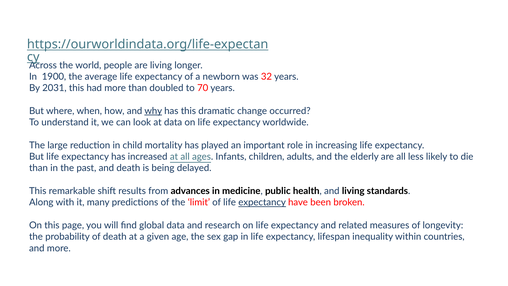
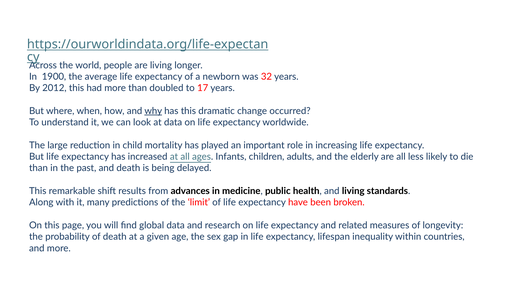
2031: 2031 -> 2012
70: 70 -> 17
expectancy at (262, 202) underline: present -> none
